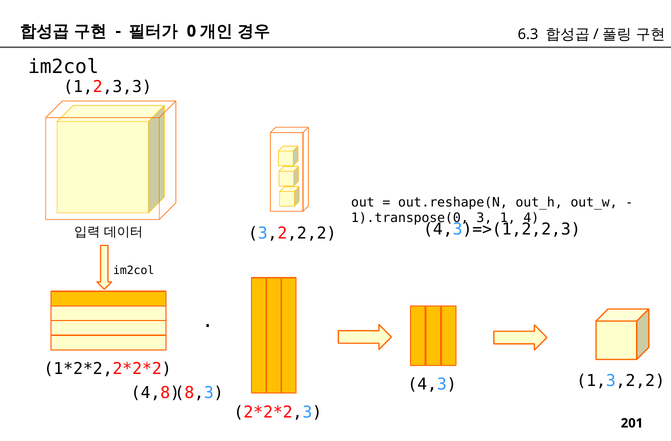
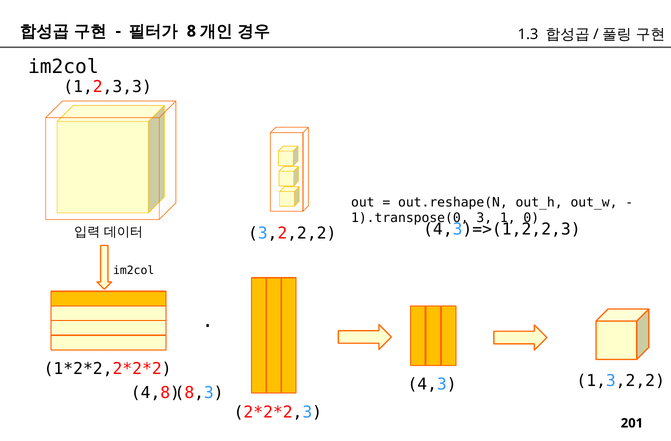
0: 0 -> 8
6.3: 6.3 -> 1.3
4: 4 -> 0
